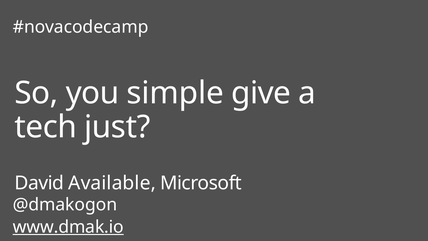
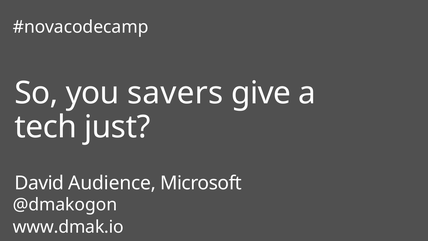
simple: simple -> savers
Available: Available -> Audience
www.dmak.io underline: present -> none
